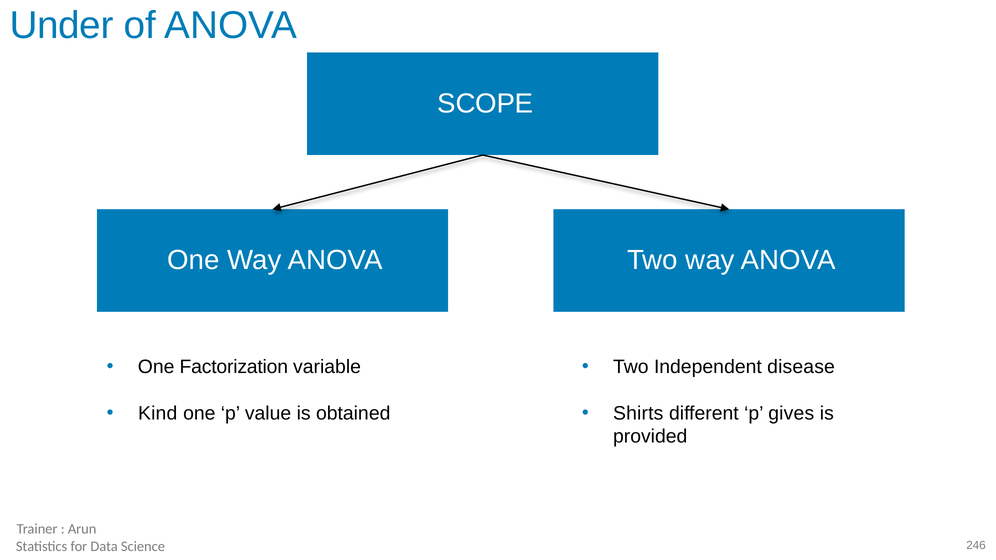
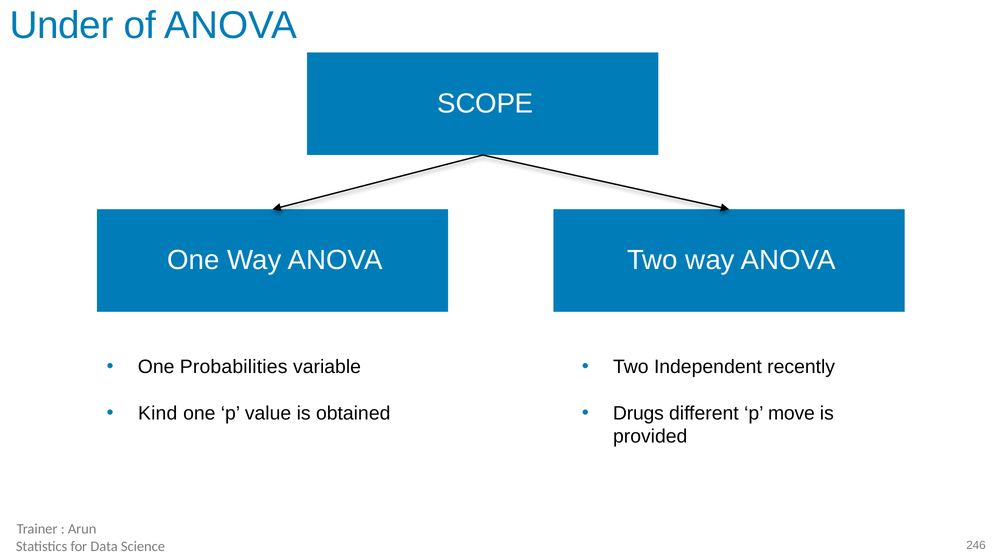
disease: disease -> recently
Factorization: Factorization -> Probabilities
Shirts: Shirts -> Drugs
gives: gives -> move
